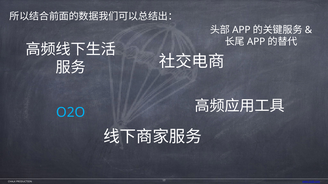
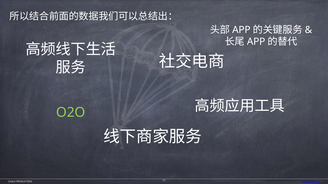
O2O colour: light blue -> light green
